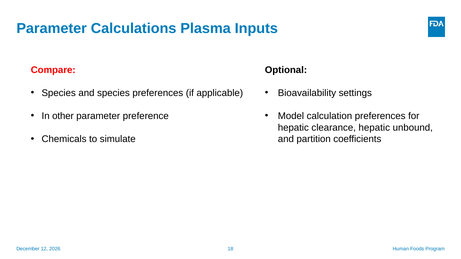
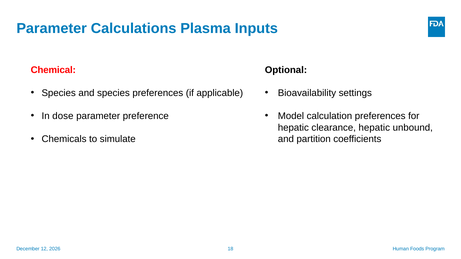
Compare: Compare -> Chemical
other: other -> dose
